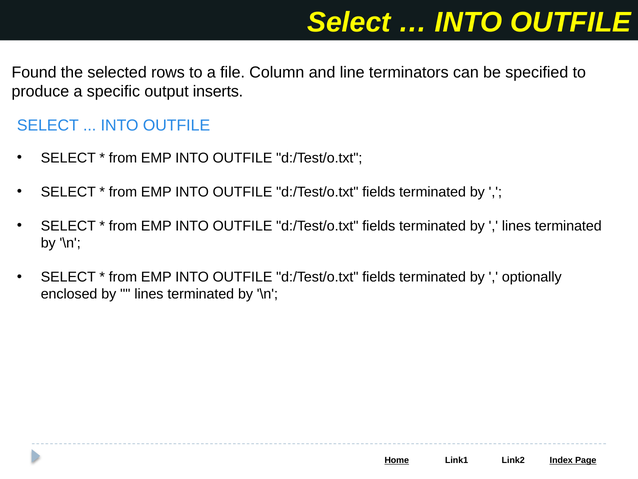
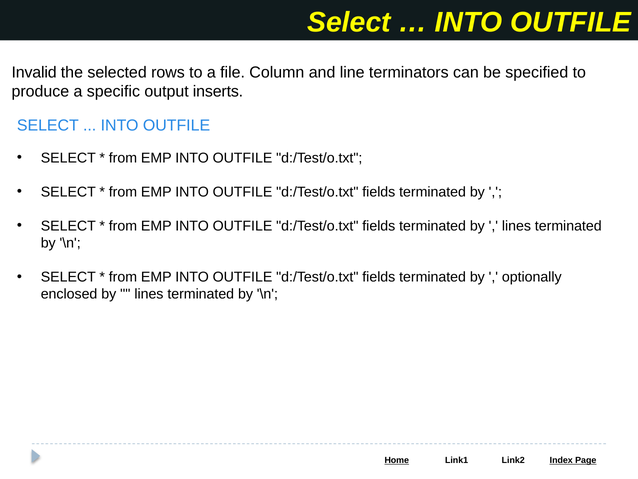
Found: Found -> Invalid
